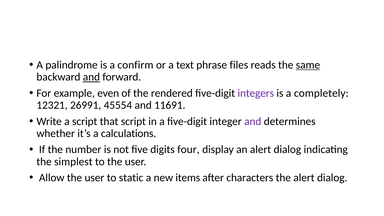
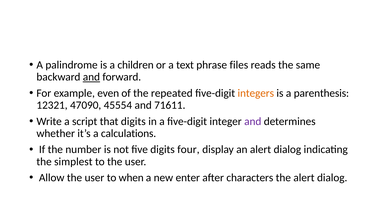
confirm: confirm -> children
same underline: present -> none
rendered: rendered -> repeated
integers colour: purple -> orange
completely: completely -> parenthesis
26991: 26991 -> 47090
11691: 11691 -> 71611
that script: script -> digits
static: static -> when
items: items -> enter
